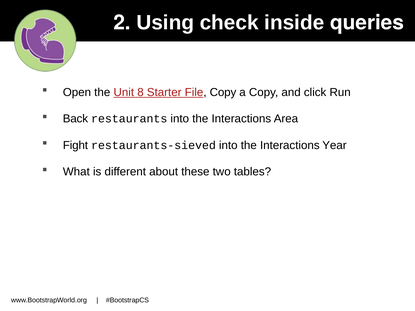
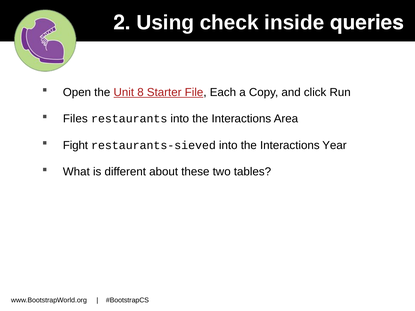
File Copy: Copy -> Each
Back: Back -> Files
